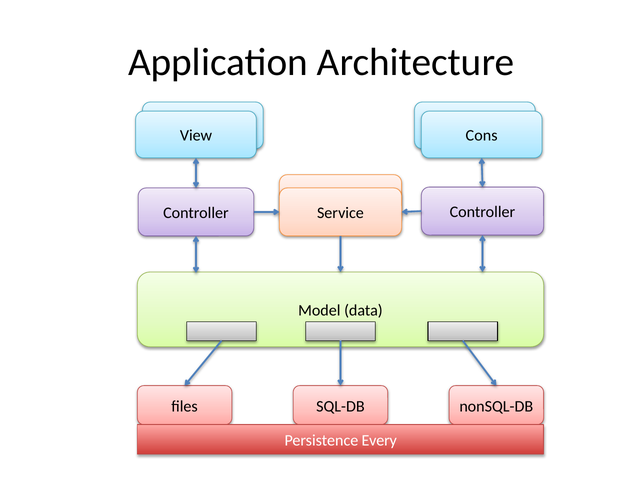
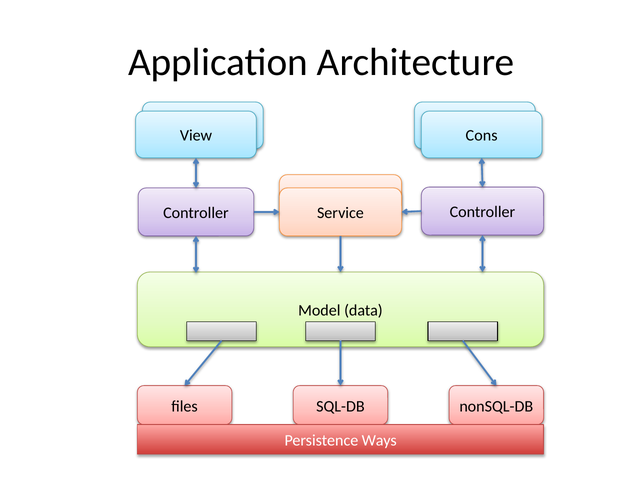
Every: Every -> Ways
